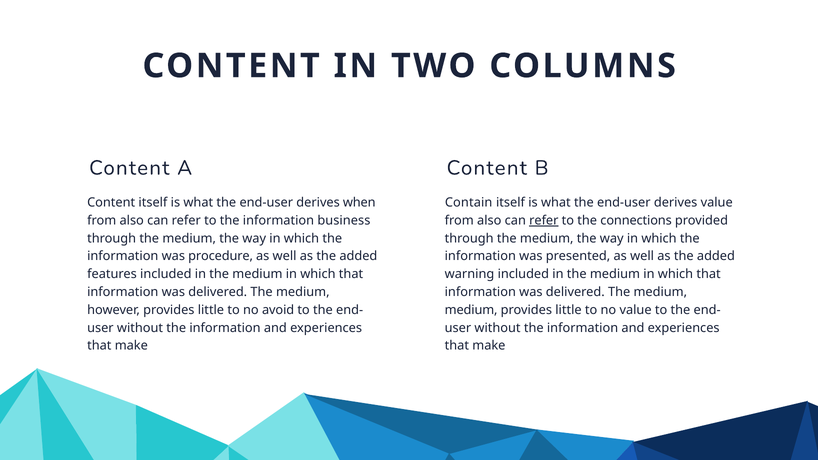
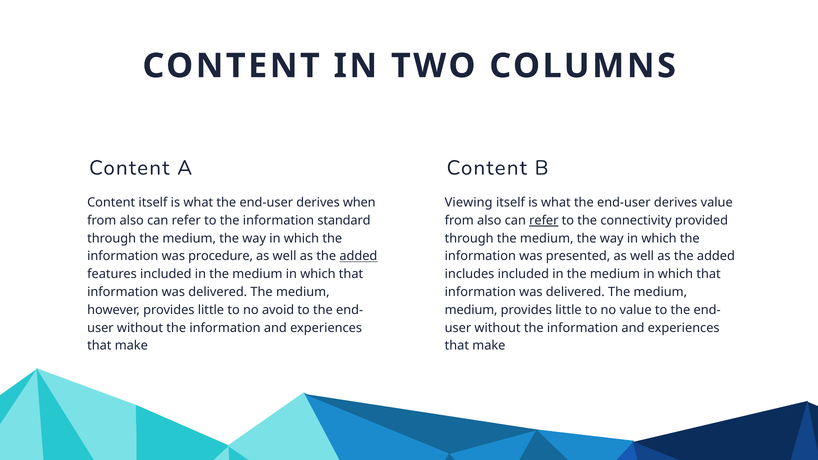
Contain: Contain -> Viewing
business: business -> standard
connections: connections -> connectivity
added at (358, 256) underline: none -> present
warning: warning -> includes
